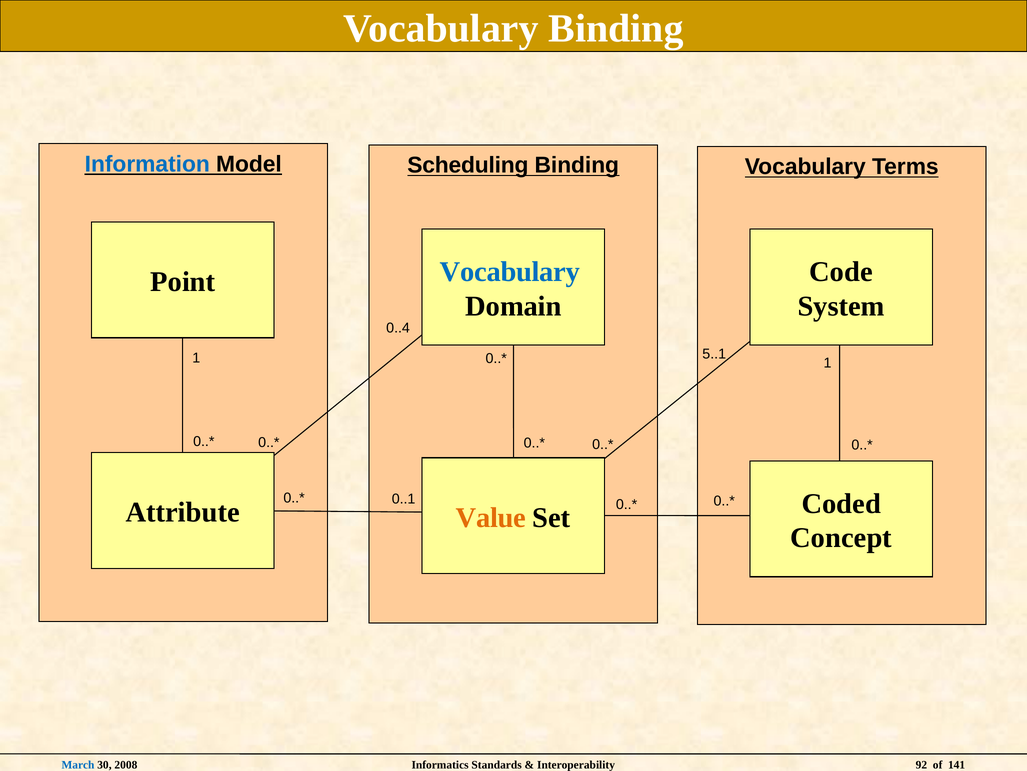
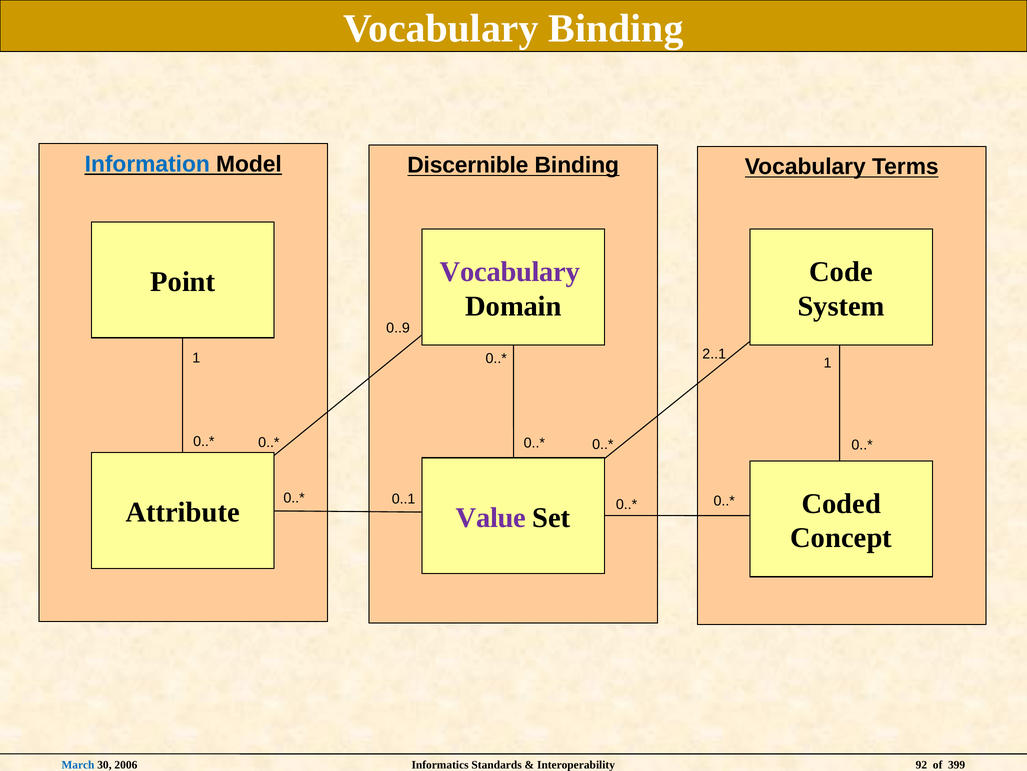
Scheduling: Scheduling -> Discernible
Vocabulary at (510, 272) colour: blue -> purple
0..4: 0..4 -> 0..9
5..1: 5..1 -> 2..1
Value colour: orange -> purple
2008: 2008 -> 2006
141: 141 -> 399
